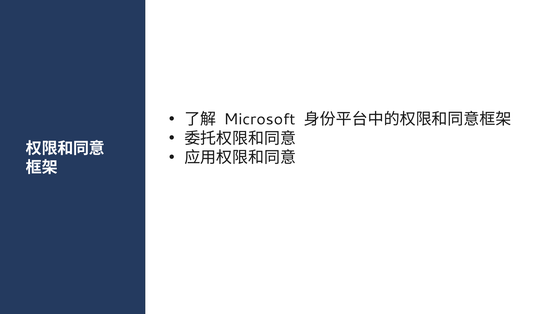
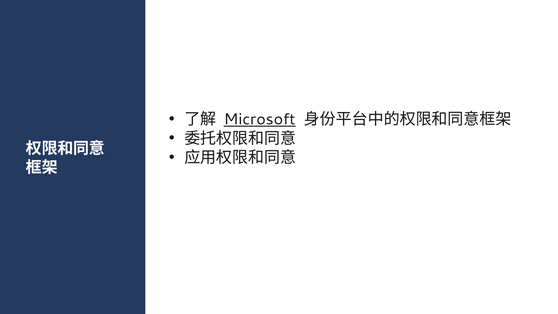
Microsoft underline: none -> present
